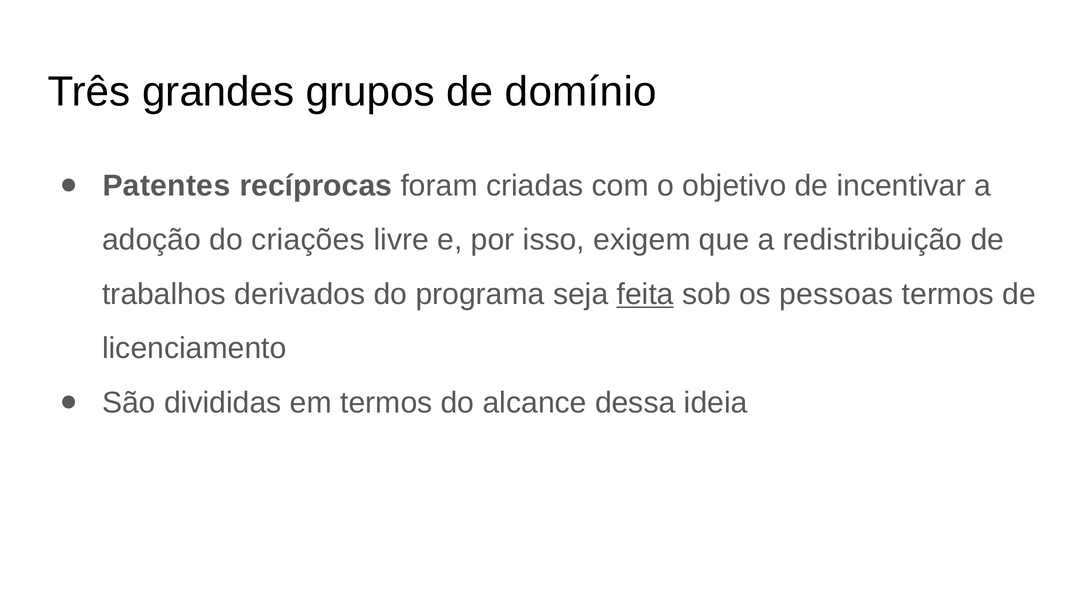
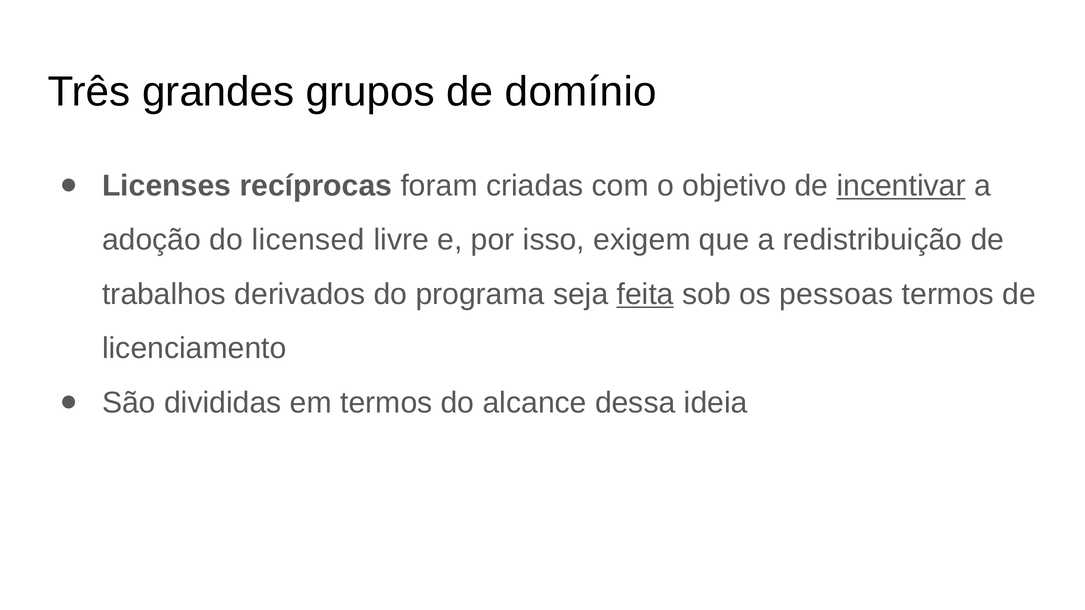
Patentes: Patentes -> Licenses
incentivar underline: none -> present
criações: criações -> licensed
